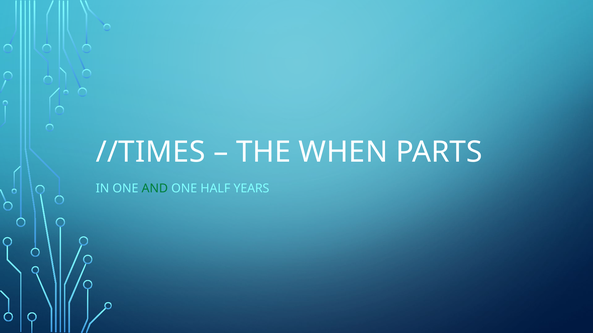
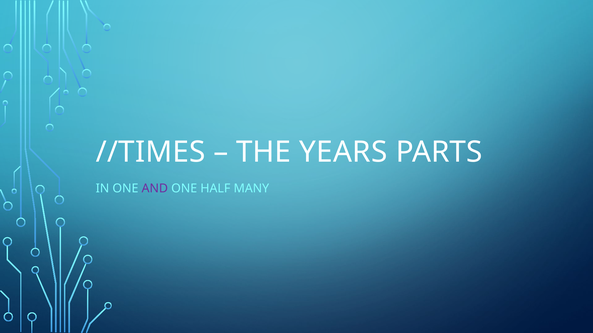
WHEN: WHEN -> YEARS
AND colour: green -> purple
YEARS: YEARS -> MANY
